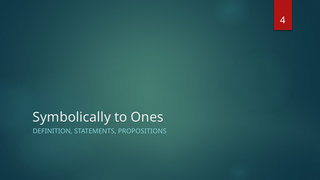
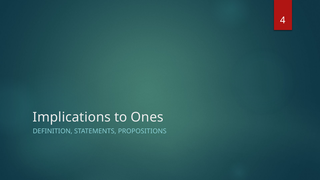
Symbolically: Symbolically -> Implications
